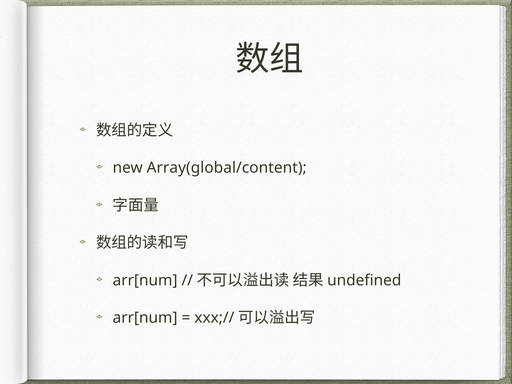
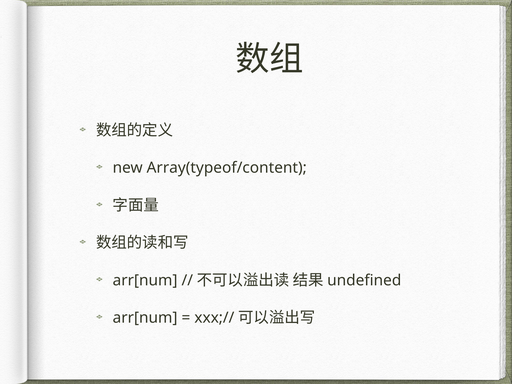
Array(global/content: Array(global/content -> Array(typeof/content
